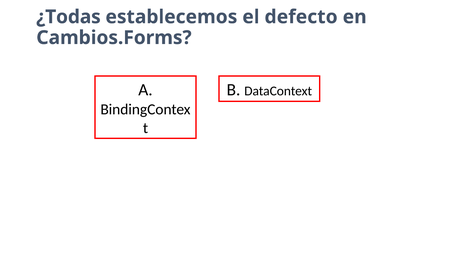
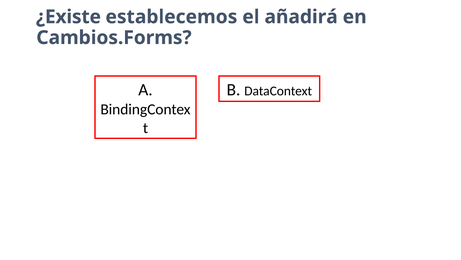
¿Todas: ¿Todas -> ¿Existe
defecto: defecto -> añadirá
